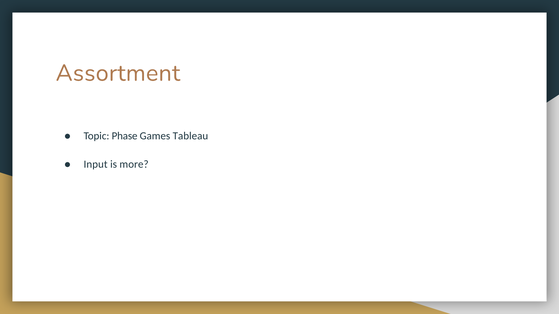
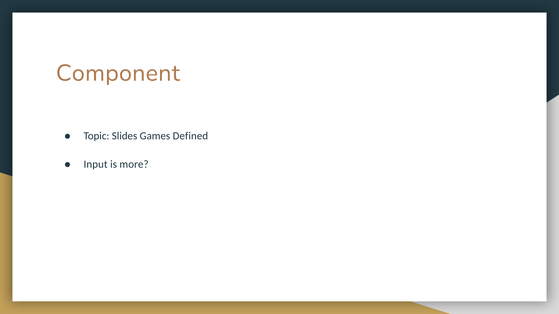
Assortment: Assortment -> Component
Phase: Phase -> Slides
Tableau: Tableau -> Defined
